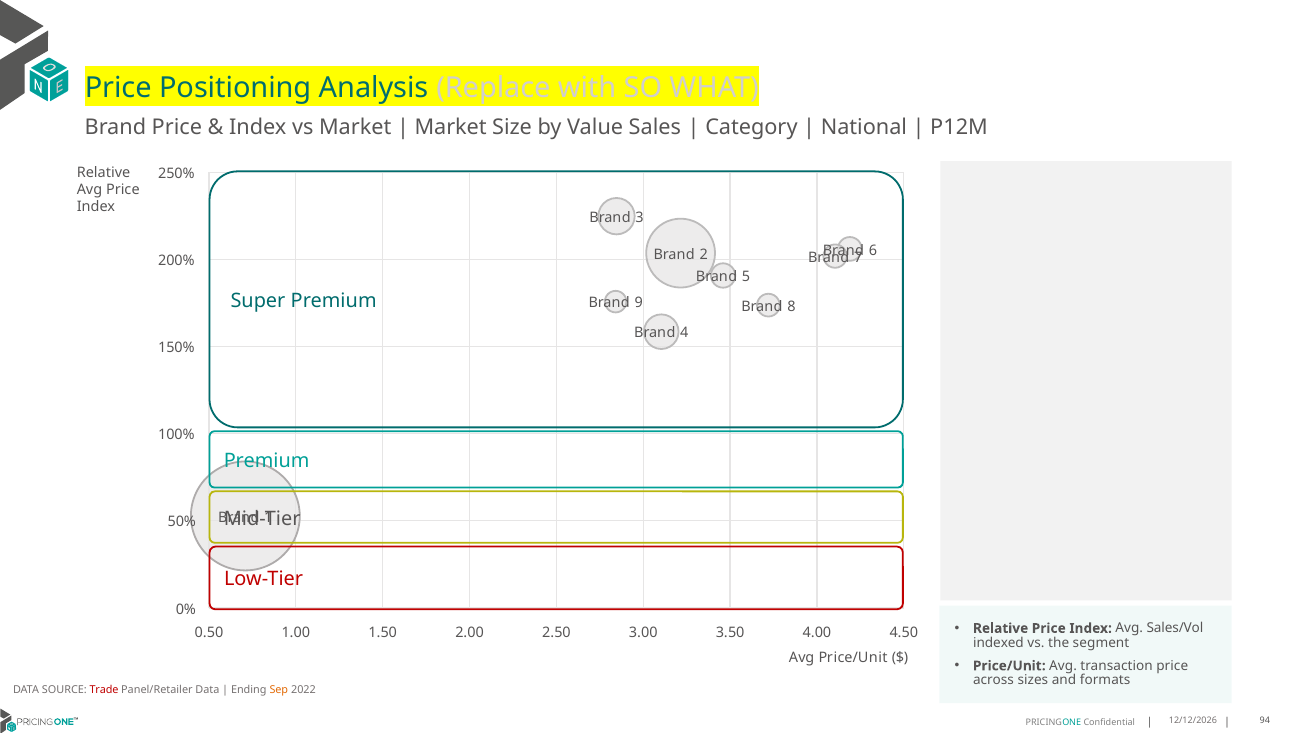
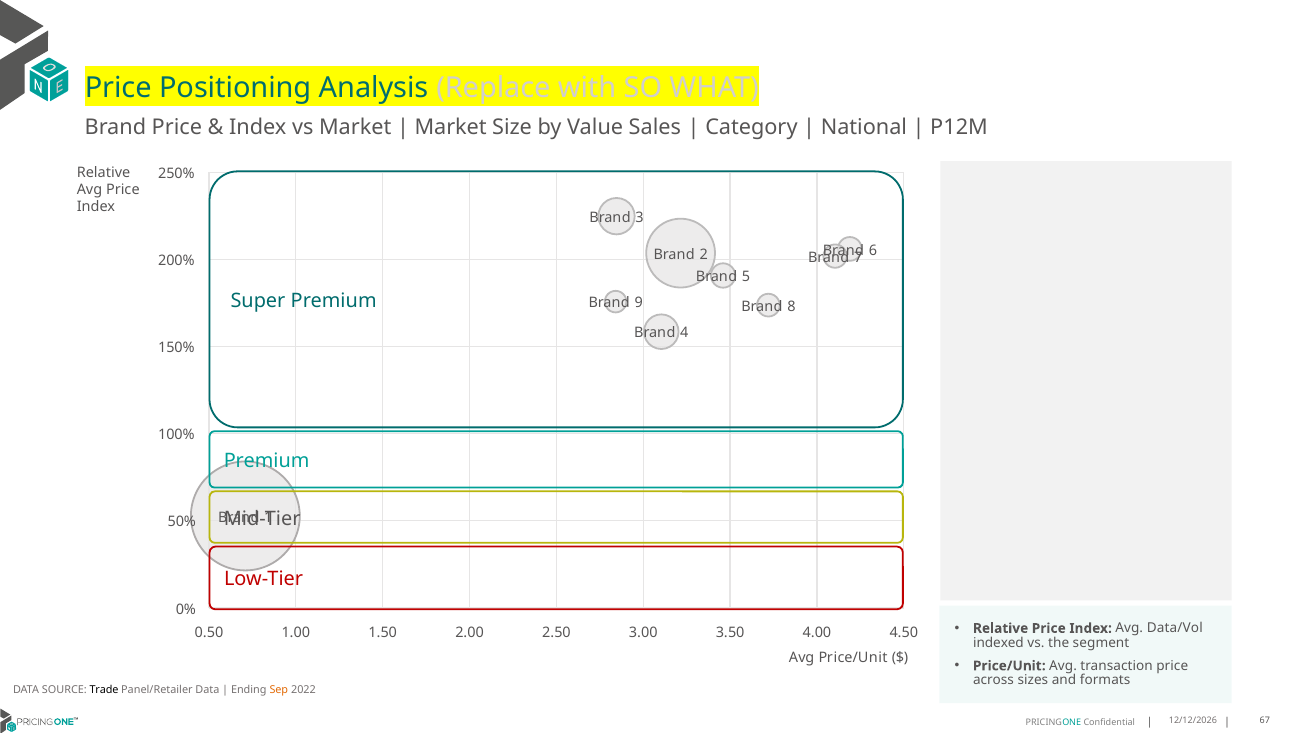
Sales/Vol: Sales/Vol -> Data/Vol
Trade colour: red -> black
94: 94 -> 67
